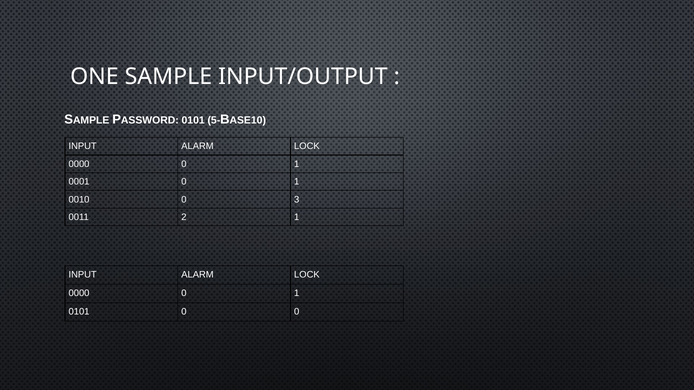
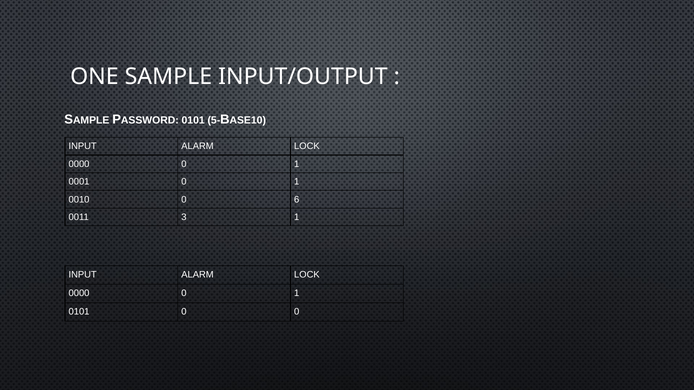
3: 3 -> 6
2: 2 -> 3
